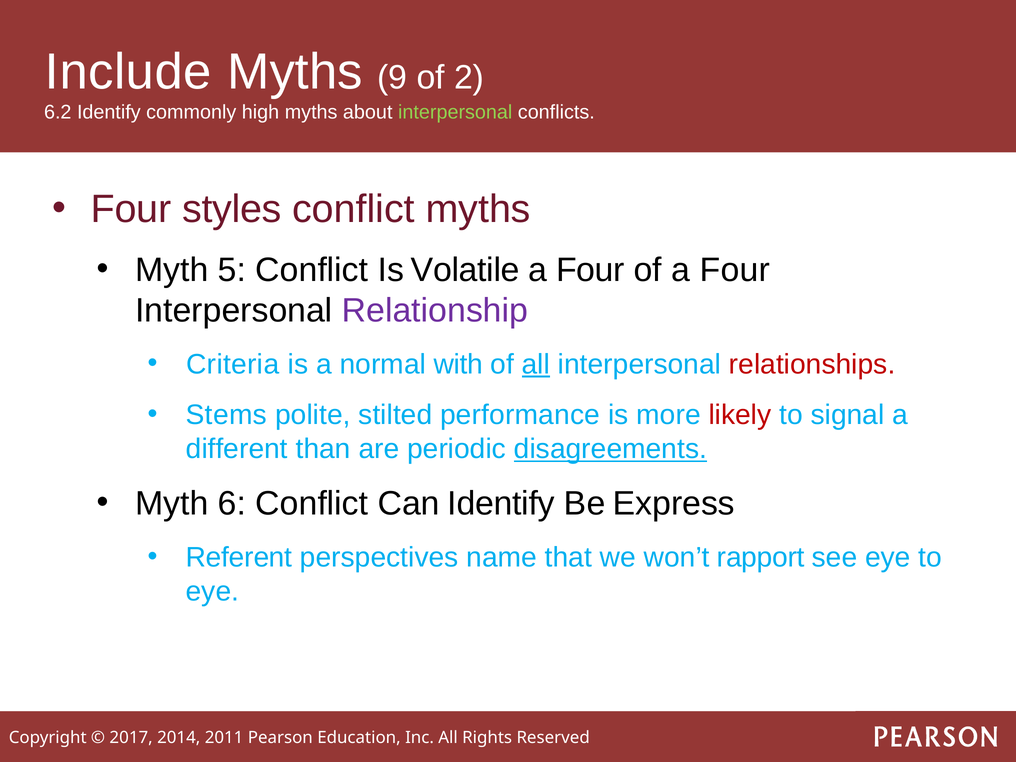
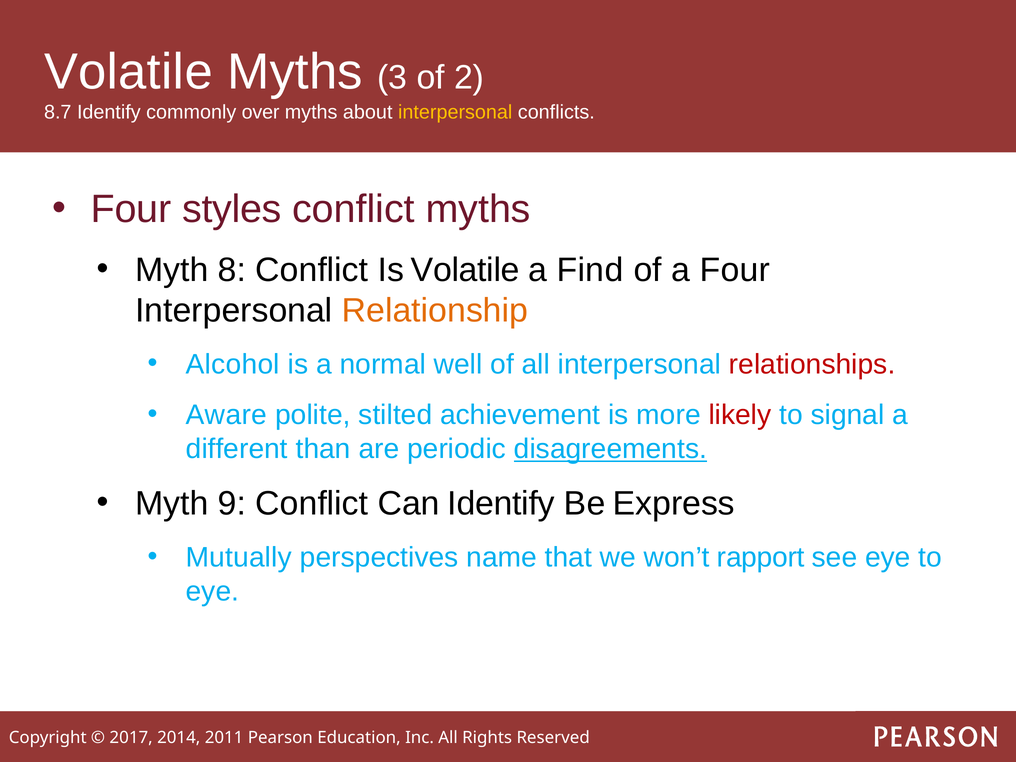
Include at (128, 72): Include -> Volatile
9: 9 -> 3
6.2: 6.2 -> 8.7
high: high -> over
interpersonal at (455, 112) colour: light green -> yellow
5: 5 -> 8
Four at (590, 270): Four -> Find
Relationship colour: purple -> orange
Criteria: Criteria -> Alcohol
with: with -> well
all at (536, 364) underline: present -> none
Stems: Stems -> Aware
performance: performance -> achievement
6: 6 -> 9
Referent: Referent -> Mutually
